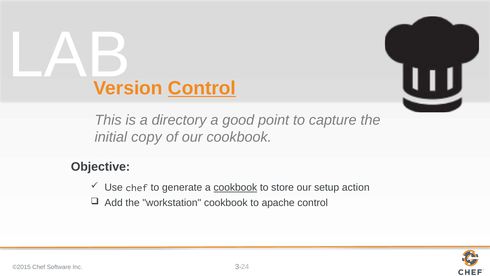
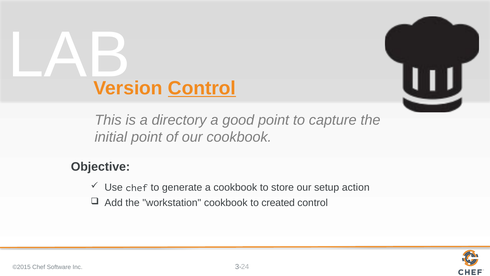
initial copy: copy -> point
cookbook at (235, 187) underline: present -> none
apache: apache -> created
